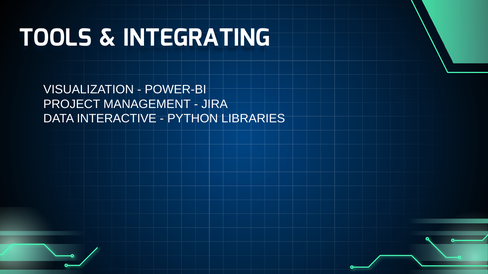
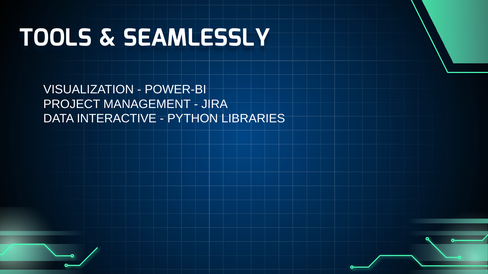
INTEGRATING: INTEGRATING -> SEAMLESSLY
